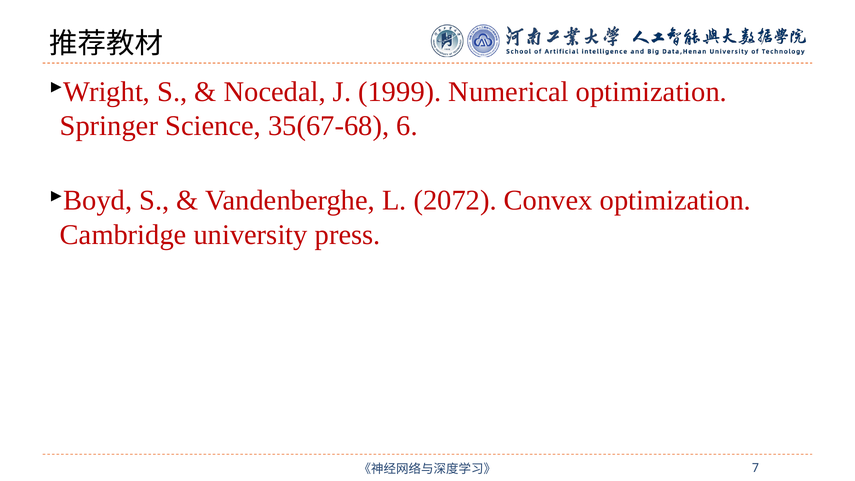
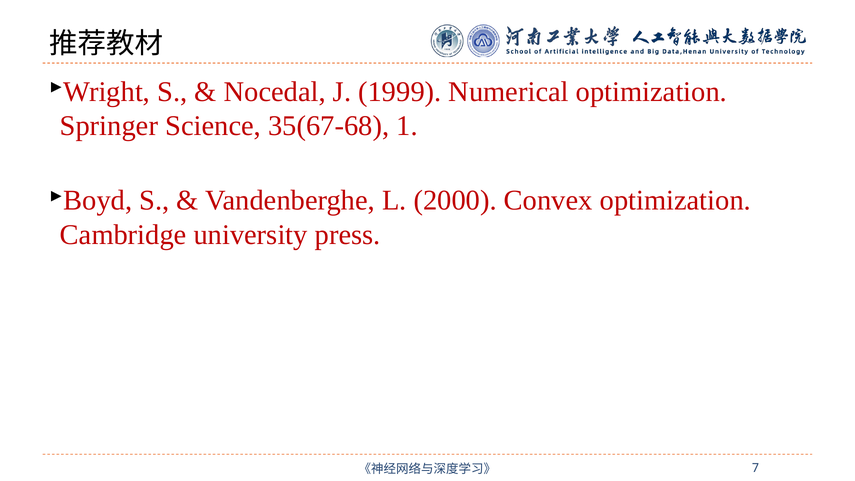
6: 6 -> 1
2072: 2072 -> 2000
